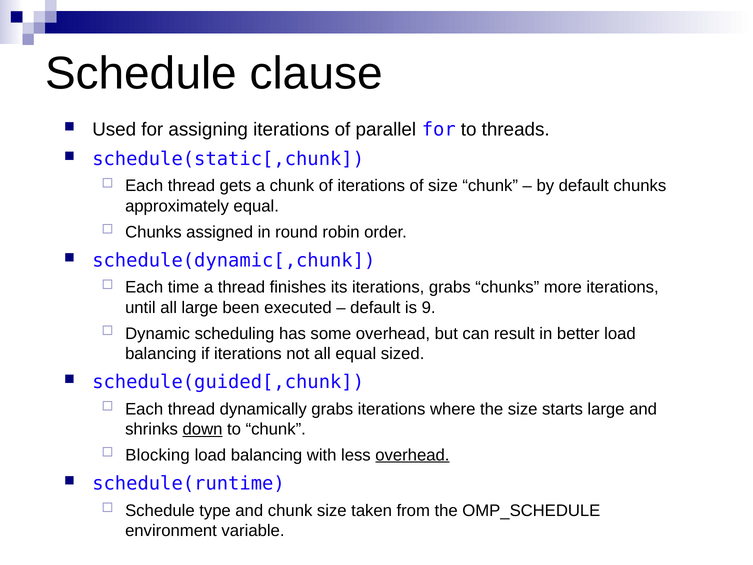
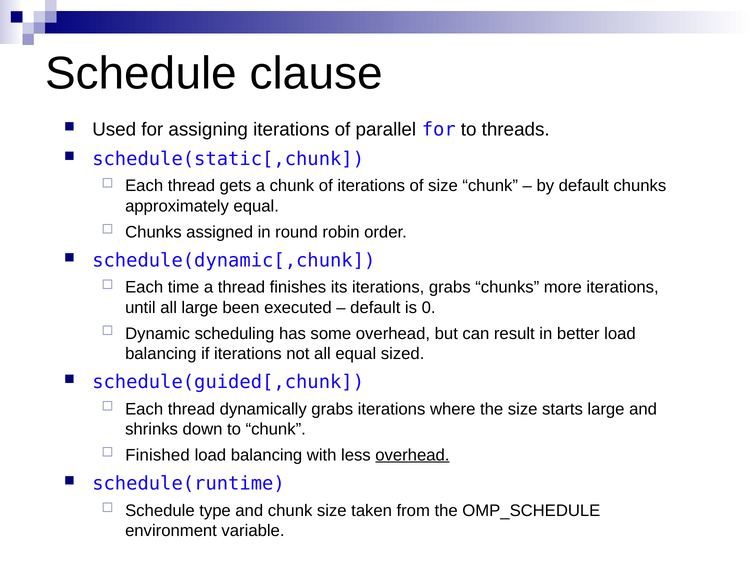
9: 9 -> 0
down underline: present -> none
Blocking: Blocking -> Finished
